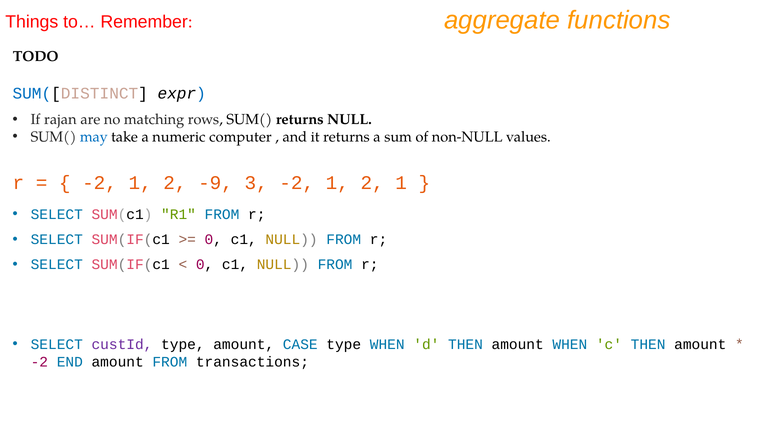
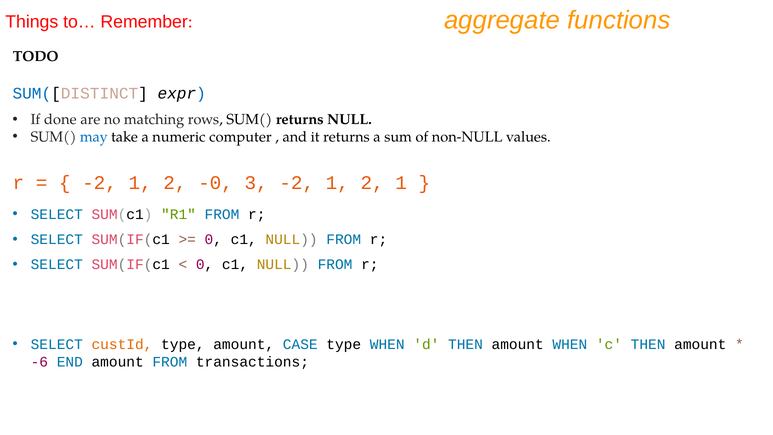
rajan: rajan -> done
-9: -9 -> -0
custId colour: purple -> orange
-2 at (39, 362): -2 -> -6
